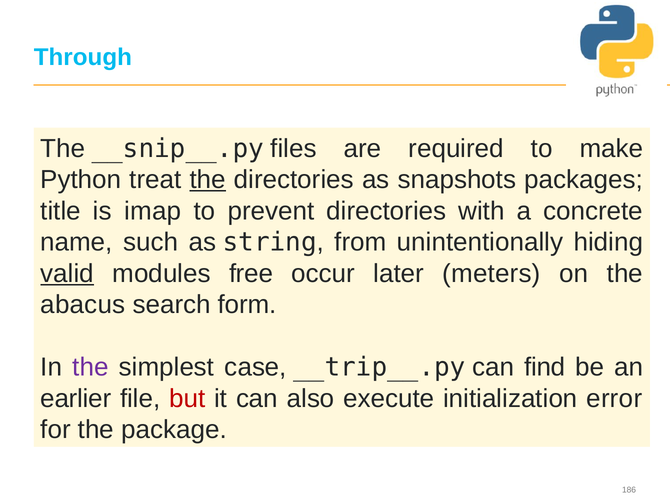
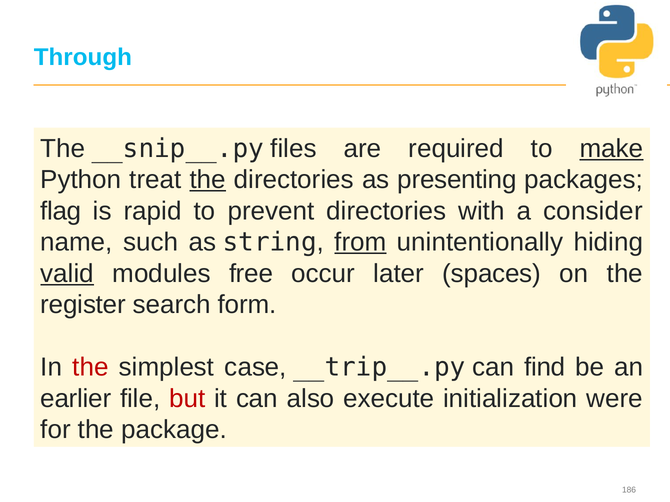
make underline: none -> present
snapshots: snapshots -> presenting
title: title -> flag
imap: imap -> rapid
concrete: concrete -> consider
from underline: none -> present
meters: meters -> spaces
abacus: abacus -> register
the at (90, 368) colour: purple -> red
error: error -> were
